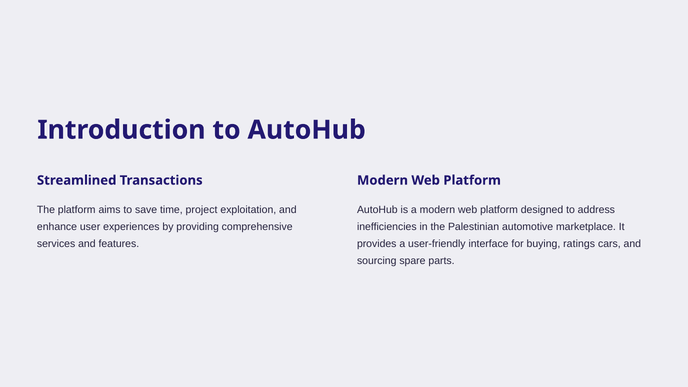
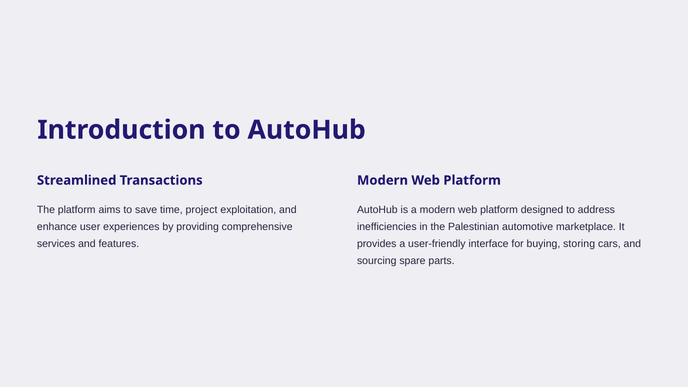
ratings: ratings -> storing
